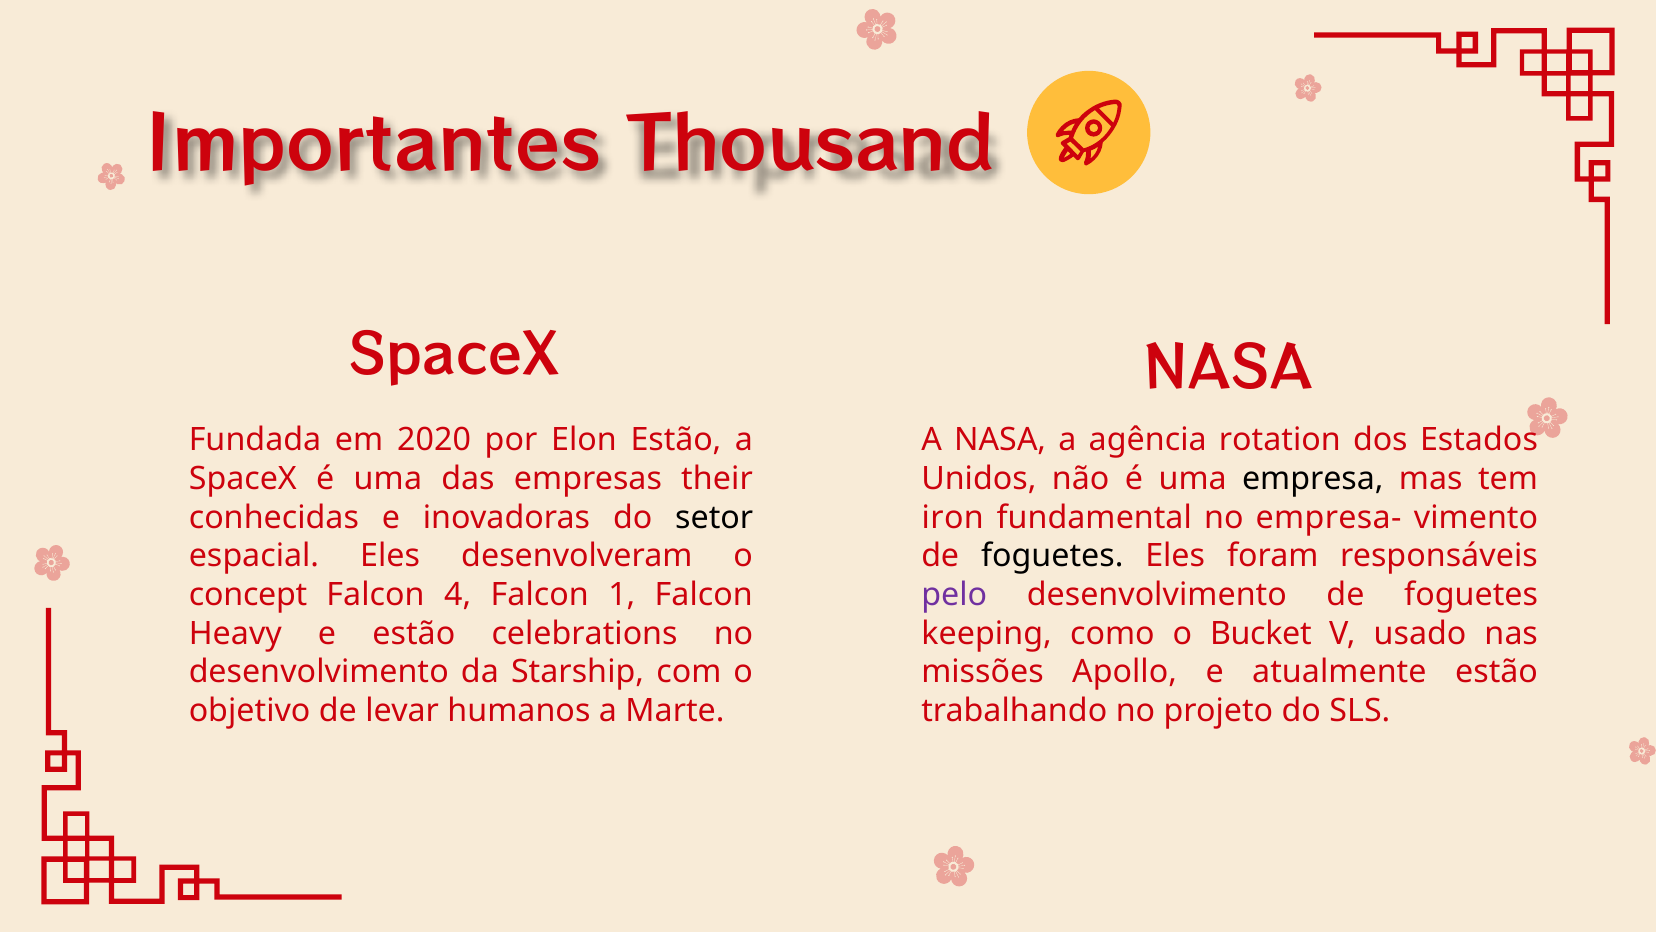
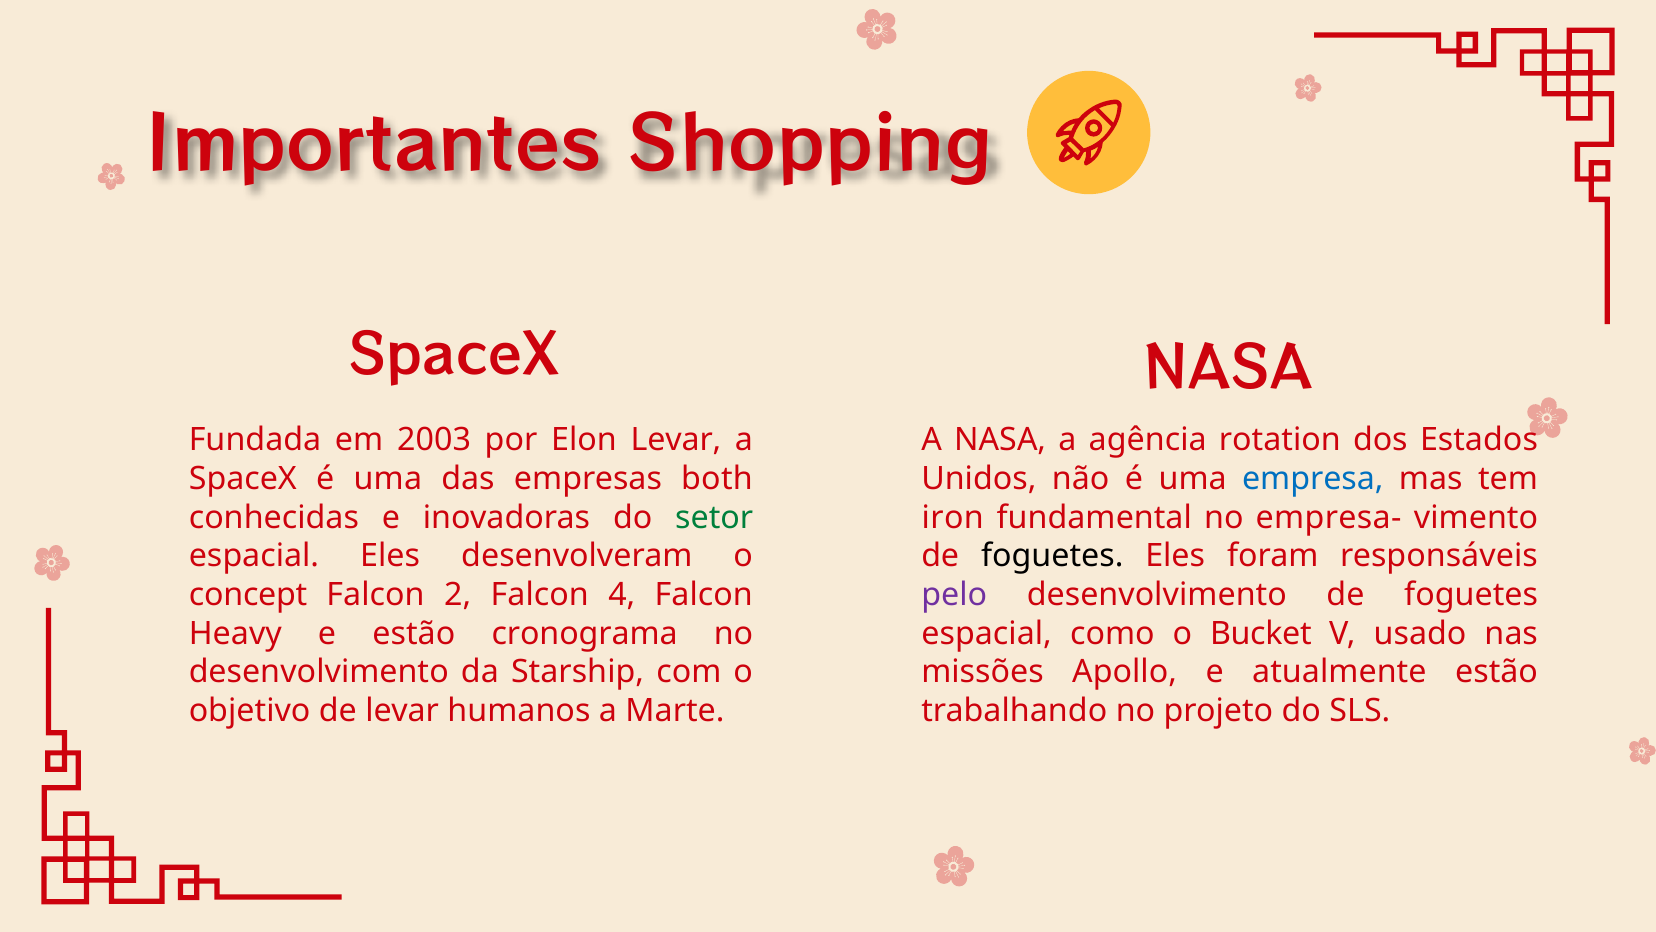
Thousand: Thousand -> Shopping
2020: 2020 -> 2003
Elon Estão: Estão -> Levar
their: their -> both
empresa colour: black -> blue
setor colour: black -> green
4: 4 -> 2
1: 1 -> 4
celebrations: celebrations -> cronograma
keeping at (987, 633): keeping -> espacial
